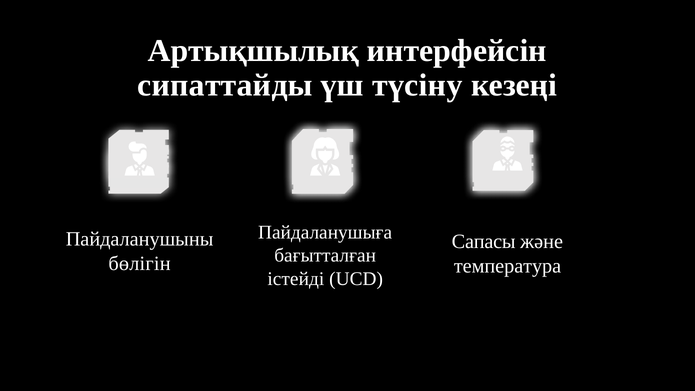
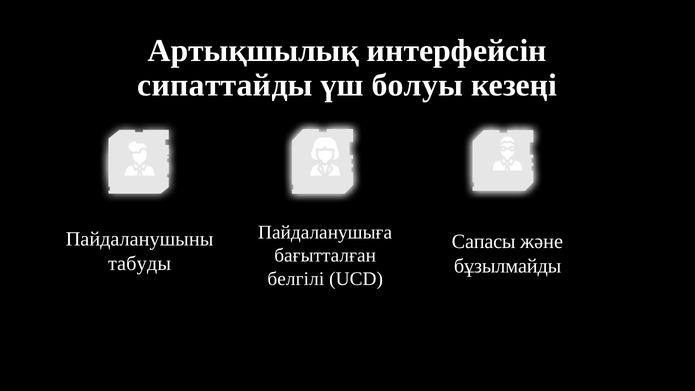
түсіну: түсіну -> болуы
бөлігін: бөлігін -> табуды
температура: температура -> бұзылмайды
істейді: істейді -> белгілі
